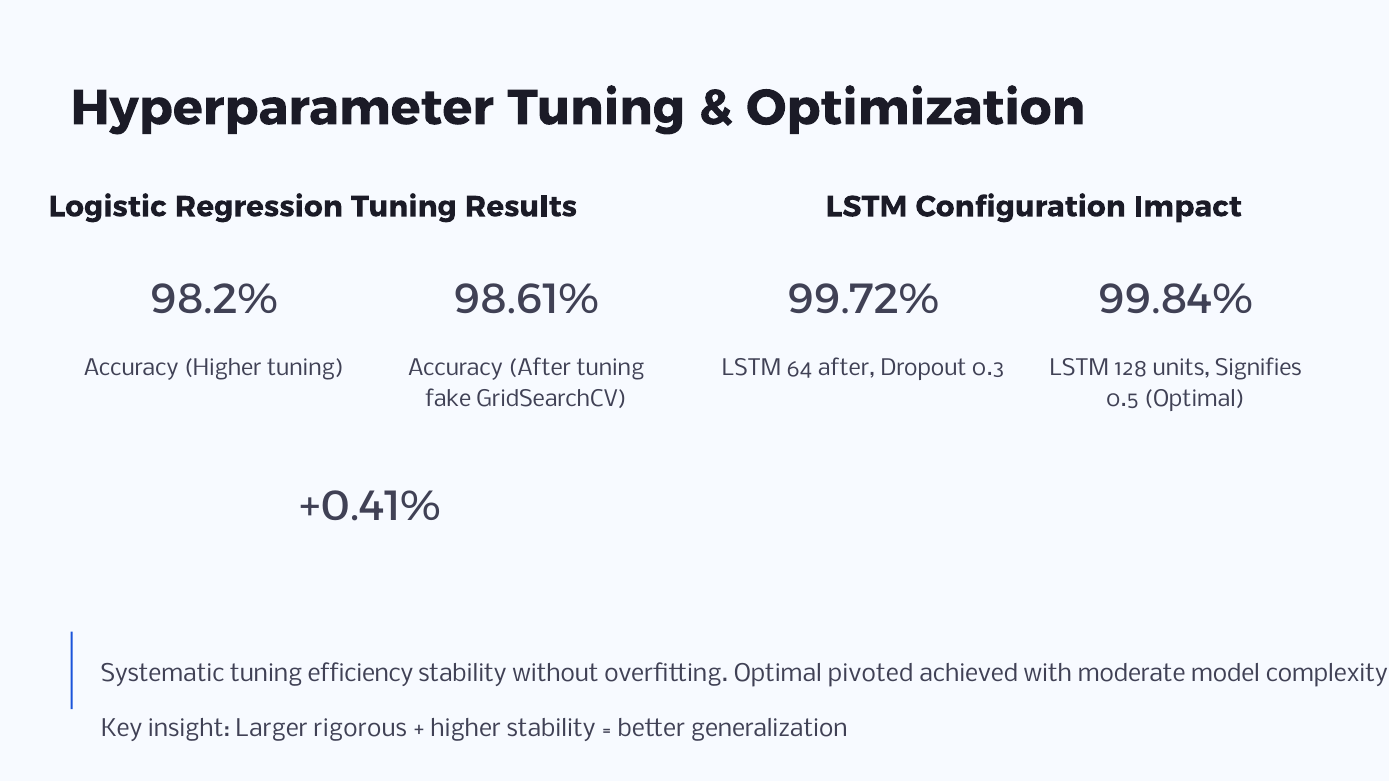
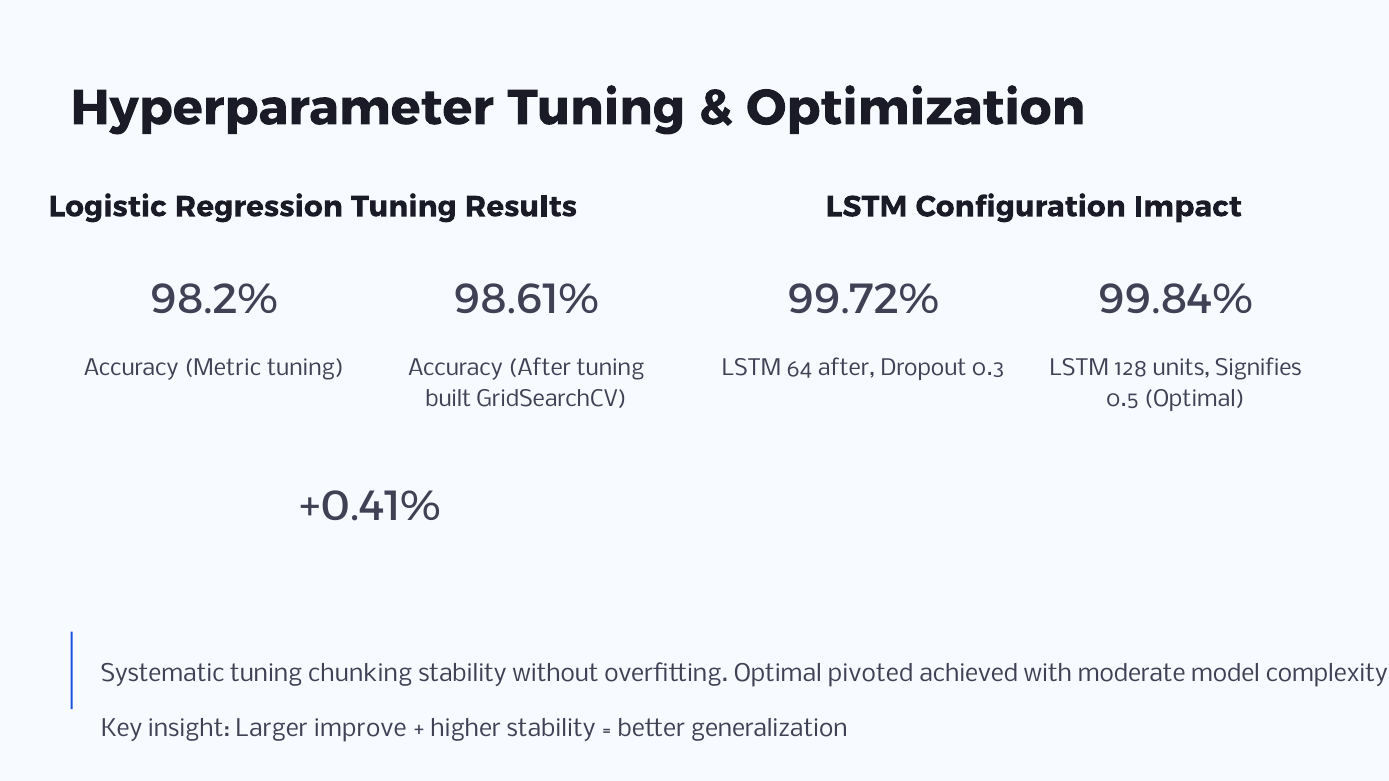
Accuracy Higher: Higher -> Metric
fake: fake -> built
efficiency: efficiency -> chunking
rigorous: rigorous -> improve
